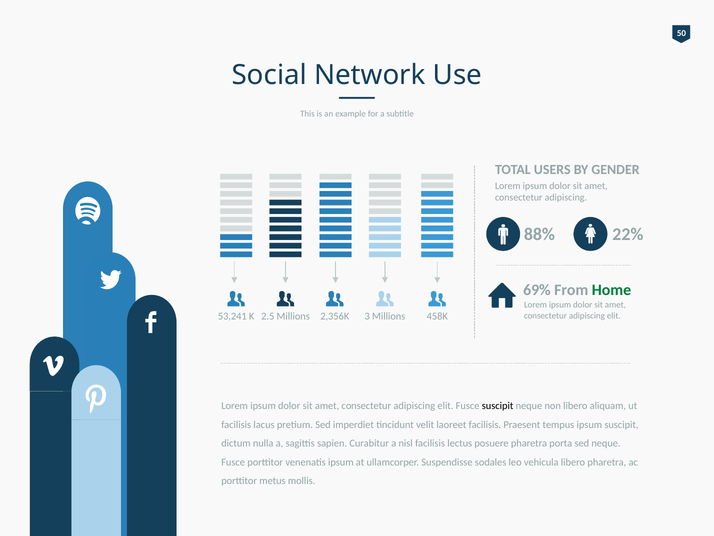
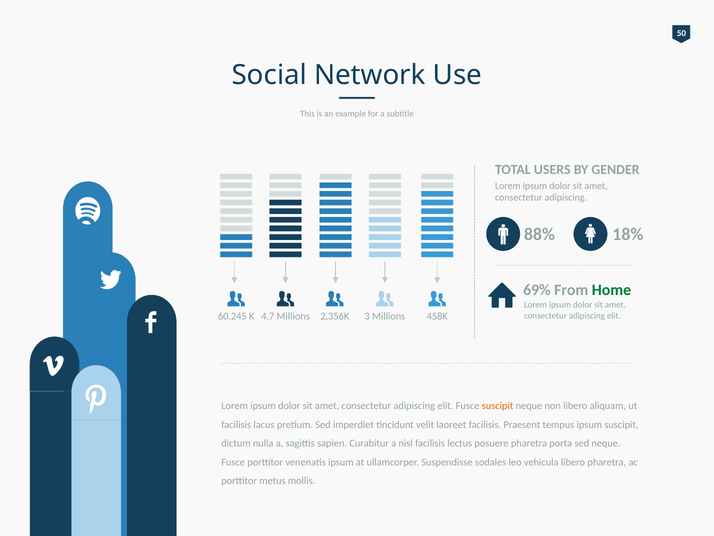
22%: 22% -> 18%
53,241: 53,241 -> 60,245
2.5: 2.5 -> 4.7
suscipit at (498, 406) colour: black -> orange
